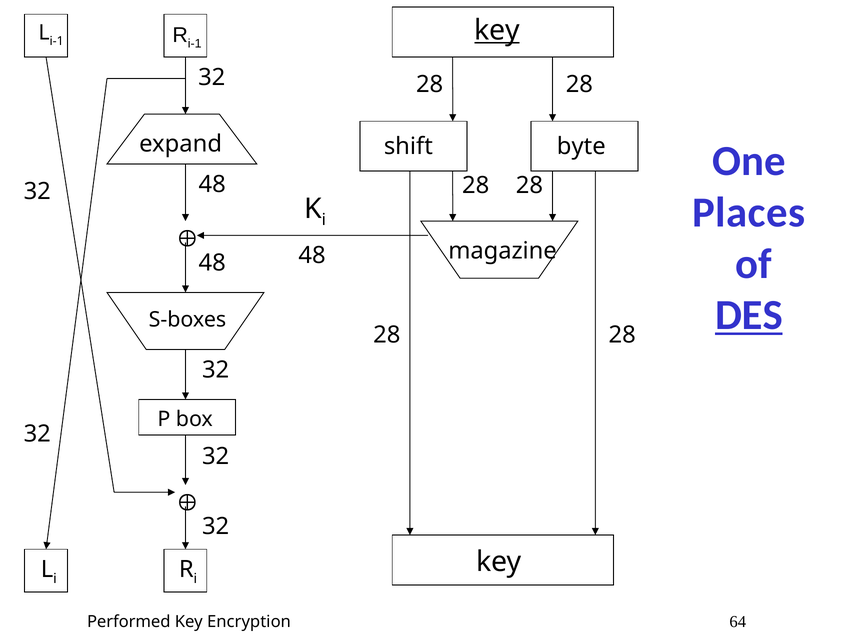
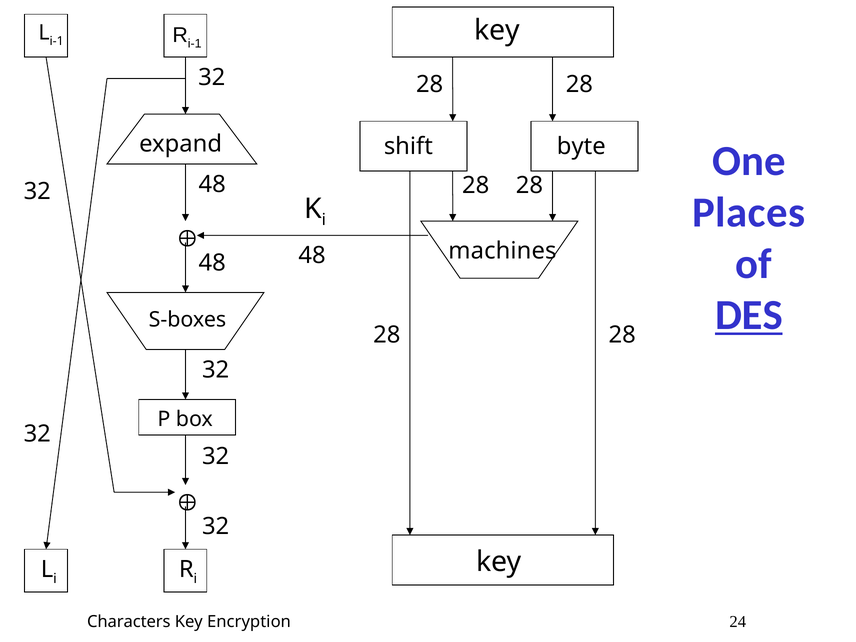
key at (497, 30) underline: present -> none
magazine: magazine -> machines
Performed: Performed -> Characters
64: 64 -> 24
